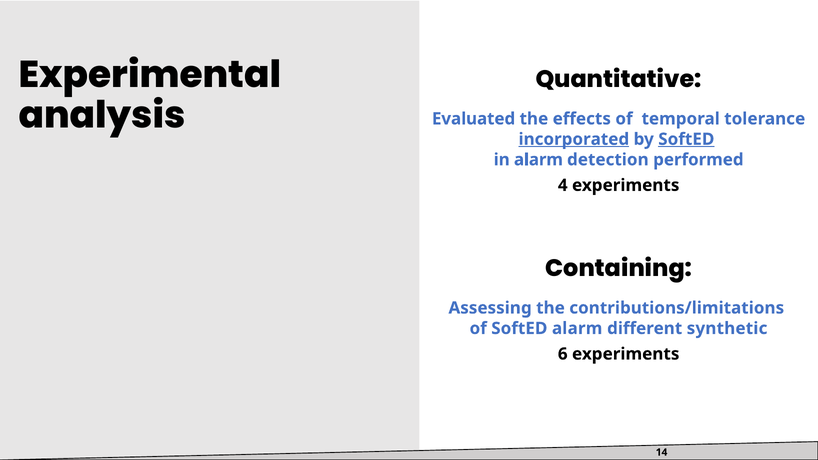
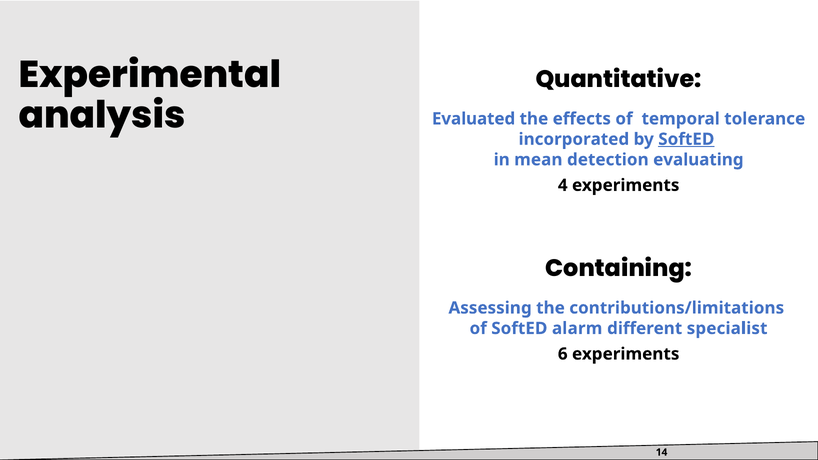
incorporated underline: present -> none
in alarm: alarm -> mean
performed: performed -> evaluating
synthetic: synthetic -> specialist
